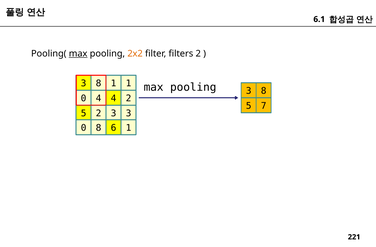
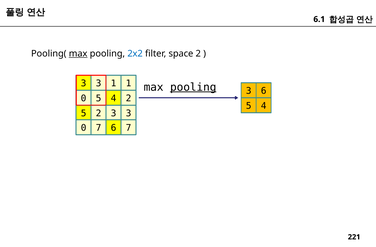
2x2 colour: orange -> blue
filters: filters -> space
8 at (99, 83): 8 -> 3
pooling at (193, 87) underline: none -> present
8 at (264, 91): 8 -> 6
0 4: 4 -> 5
7 at (264, 106): 7 -> 4
0 8: 8 -> 7
6 1: 1 -> 7
